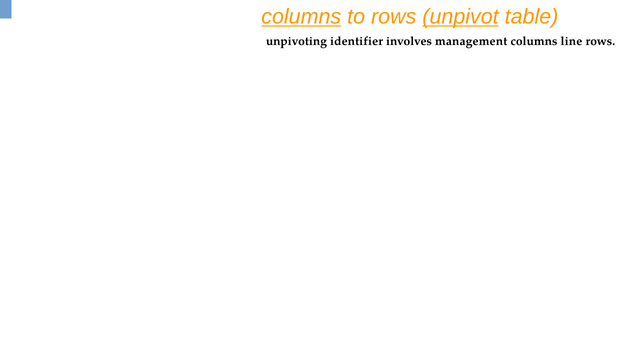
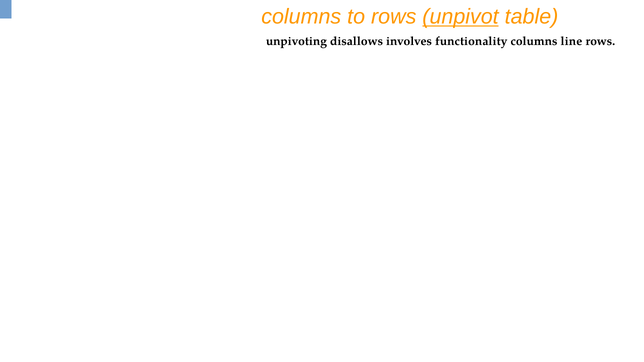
columns at (301, 17) underline: present -> none
identifier: identifier -> disallows
management: management -> functionality
